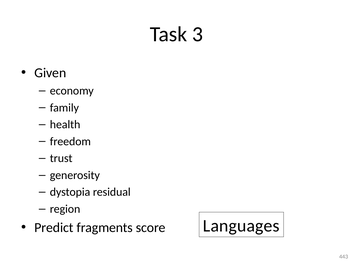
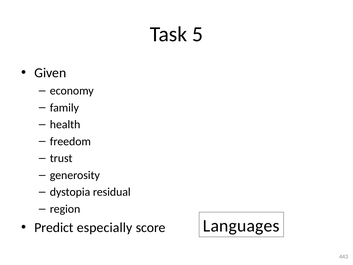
3: 3 -> 5
fragments: fragments -> especially
